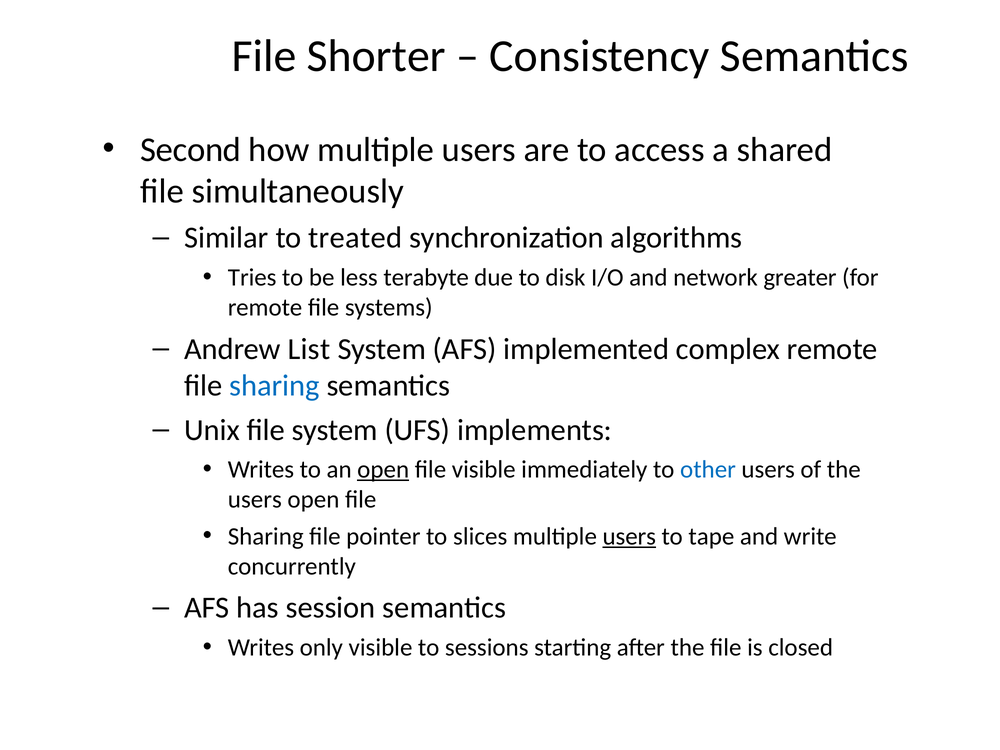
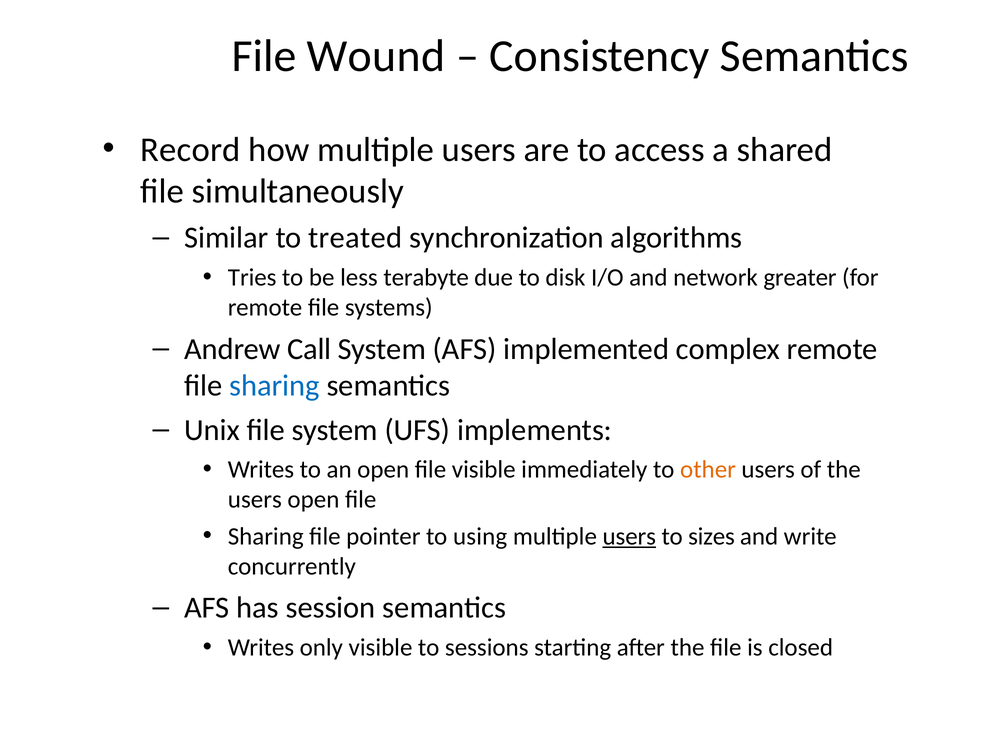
Shorter: Shorter -> Wound
Second: Second -> Record
List: List -> Call
open at (383, 470) underline: present -> none
other colour: blue -> orange
slices: slices -> using
tape: tape -> sizes
